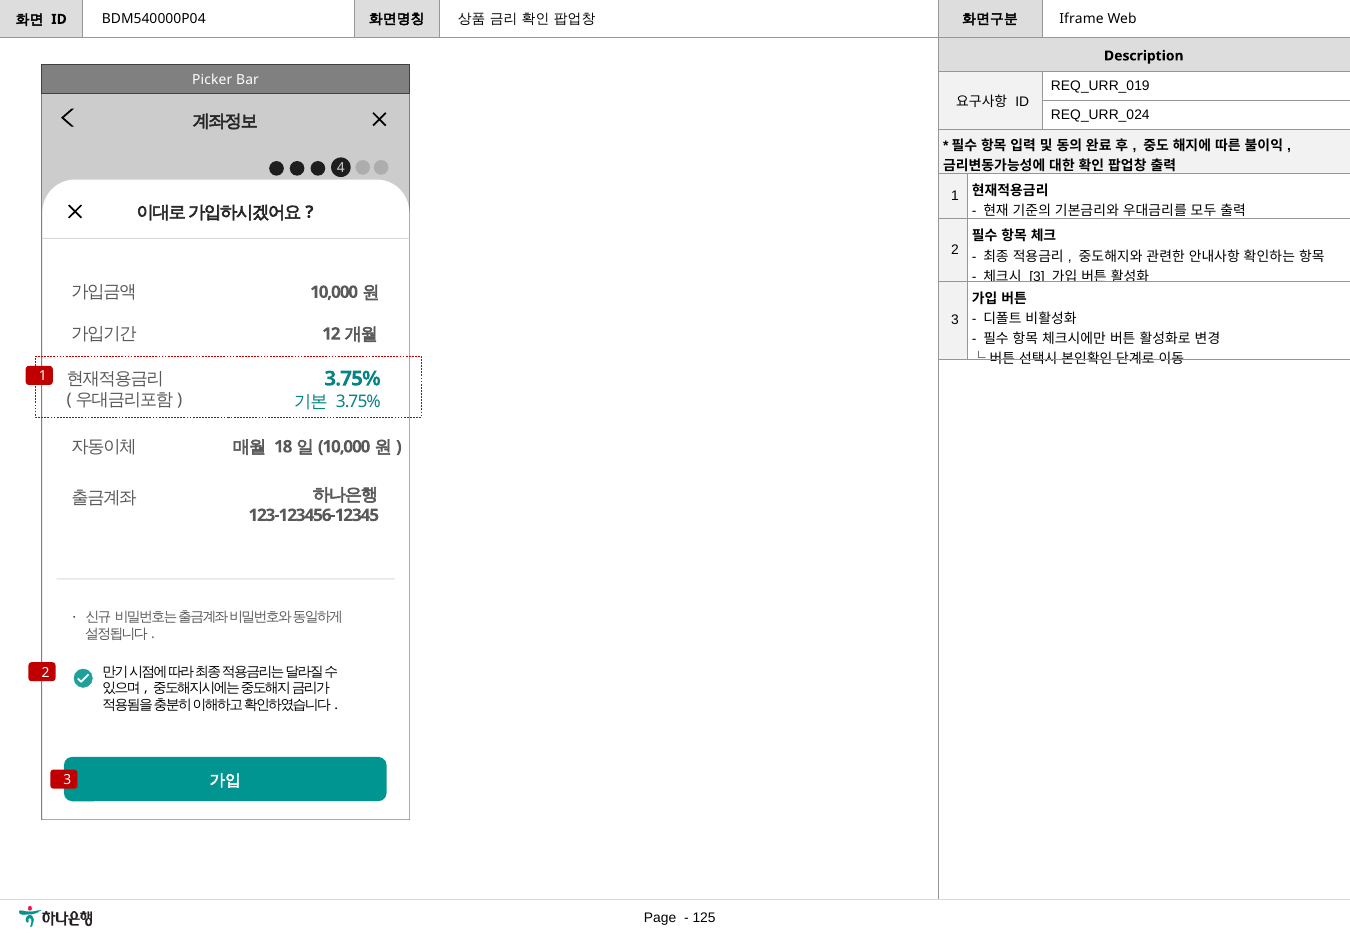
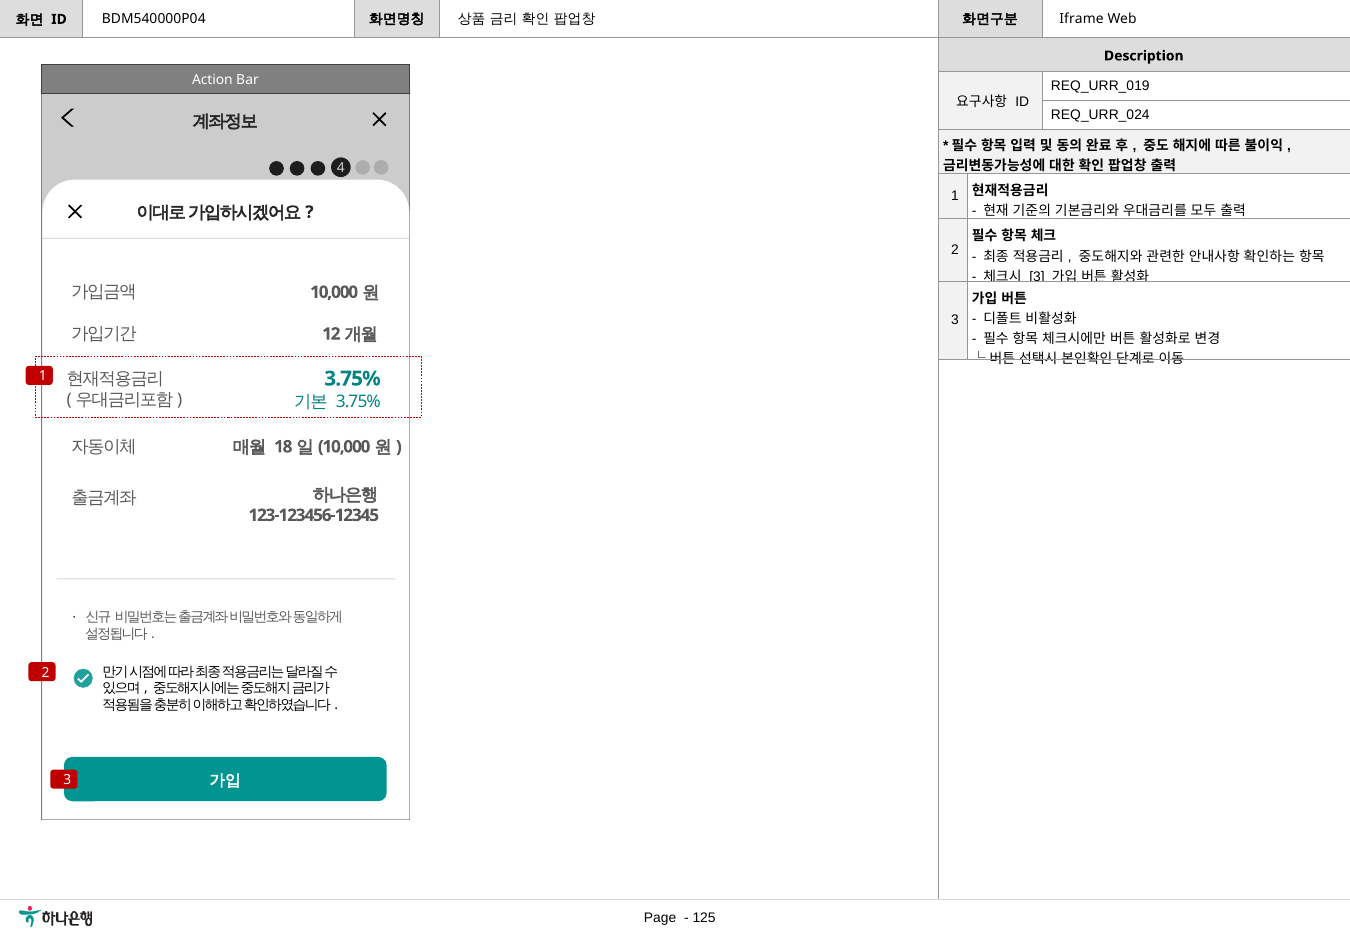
Picker: Picker -> Action
